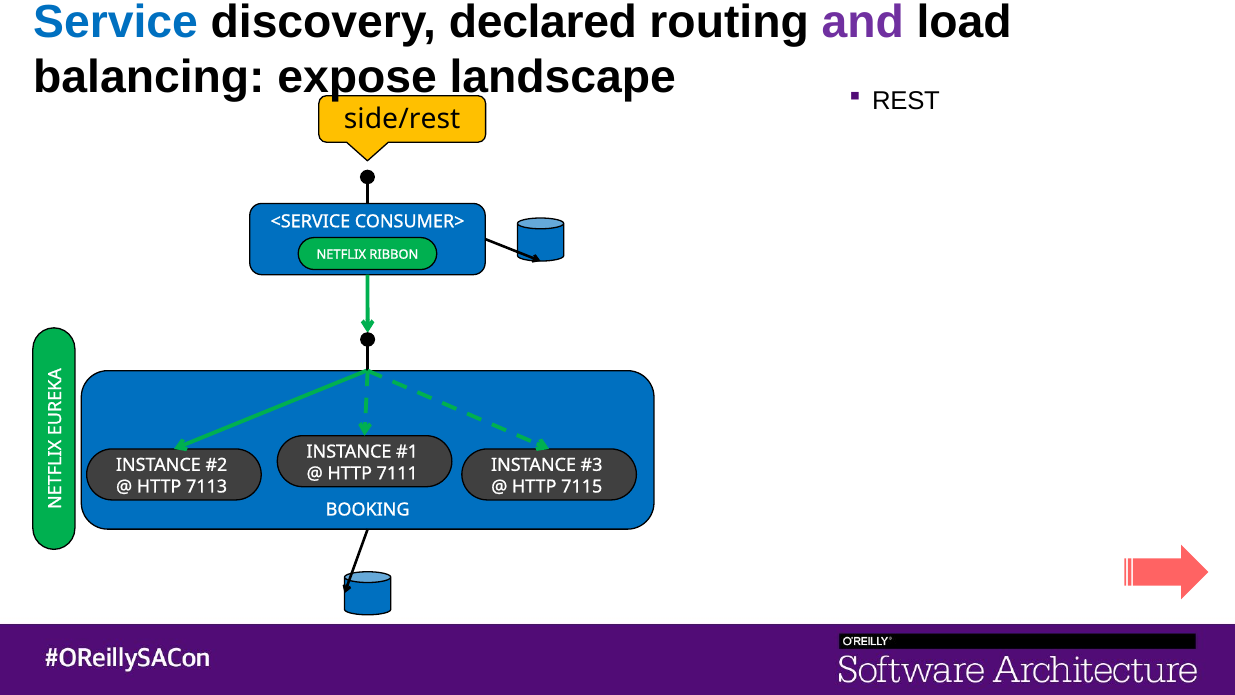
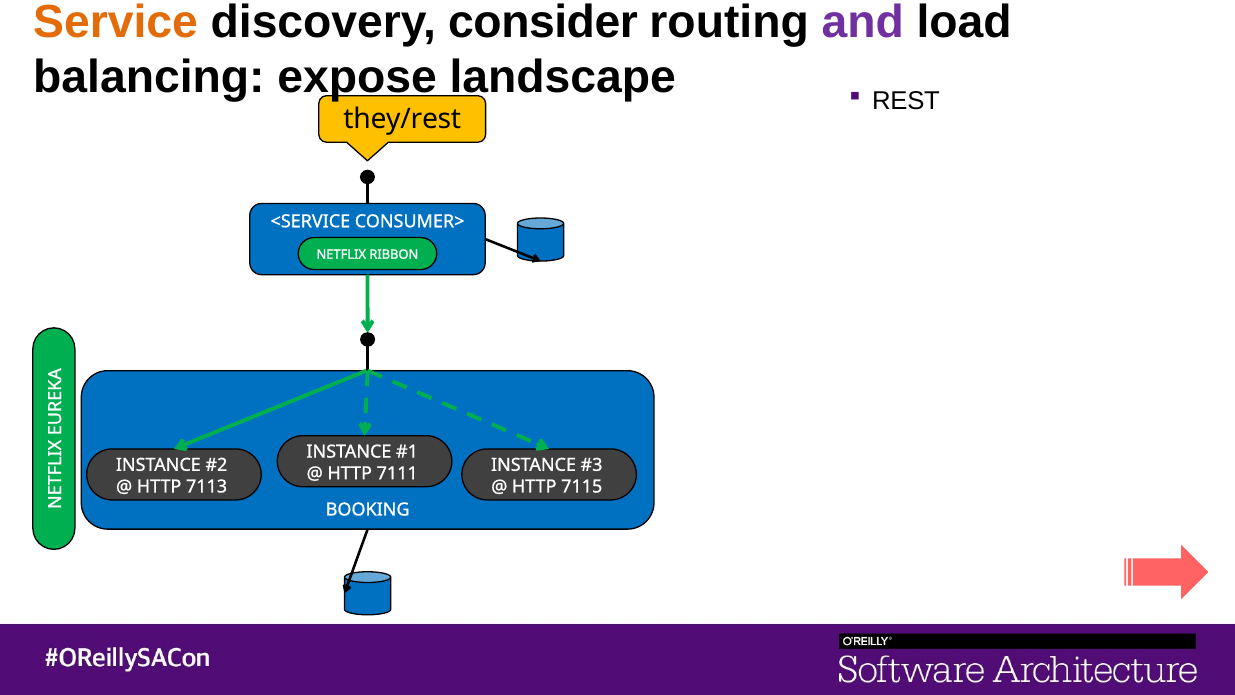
Service colour: blue -> orange
declared: declared -> consider
side/rest: side/rest -> they/rest
